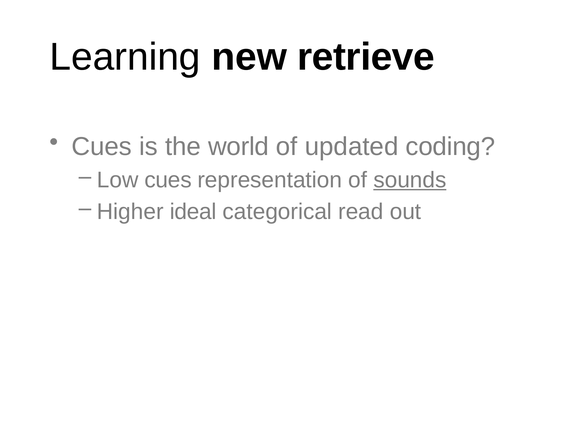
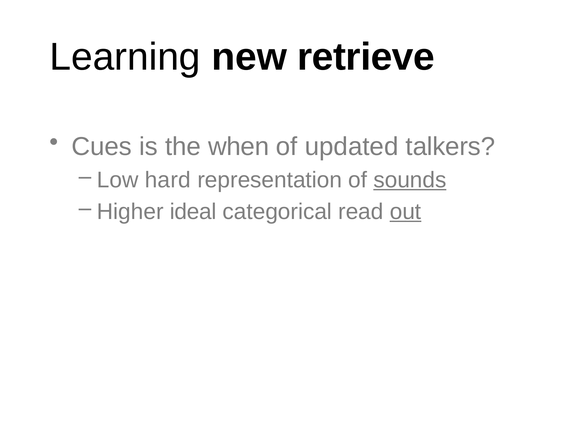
world: world -> when
coding: coding -> talkers
Low cues: cues -> hard
out underline: none -> present
